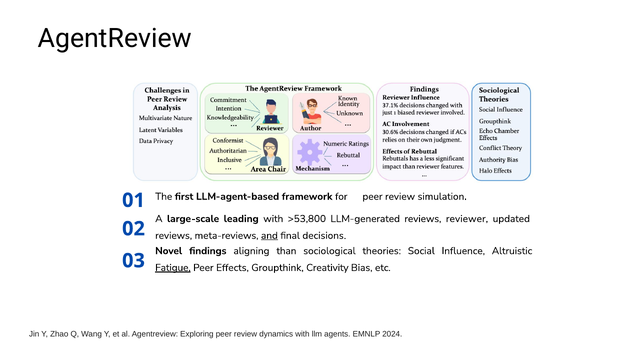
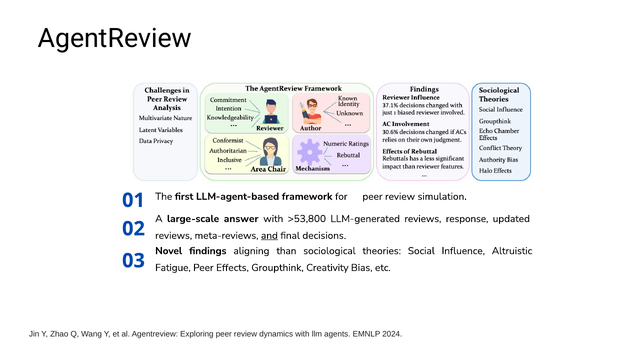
leading: leading -> answer
reviewer: reviewer -> response
Fatigue underline: present -> none
